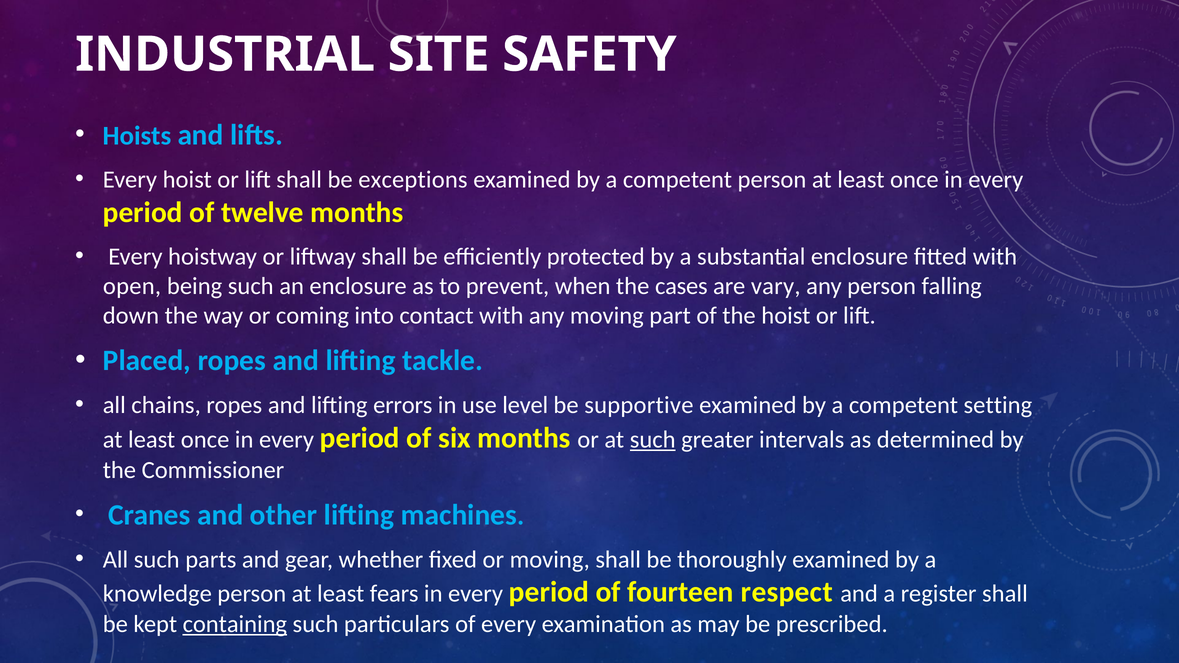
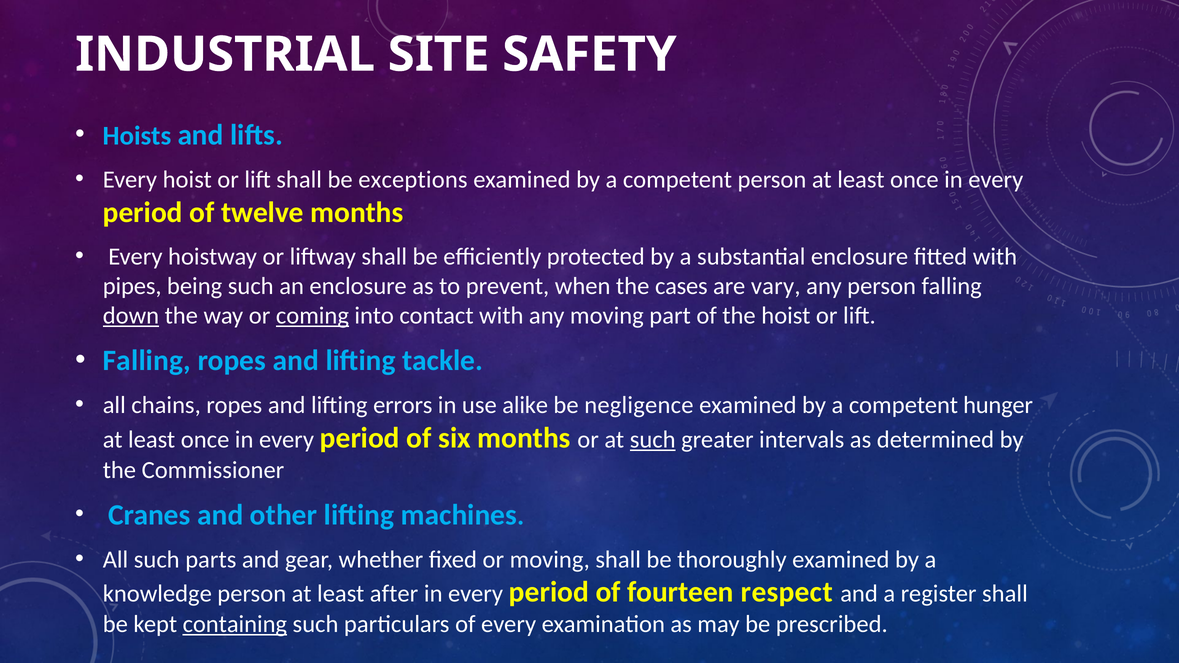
open: open -> pipes
down underline: none -> present
coming underline: none -> present
Placed at (147, 361): Placed -> Falling
level: level -> alike
supportive: supportive -> negligence
setting: setting -> hunger
fears: fears -> after
